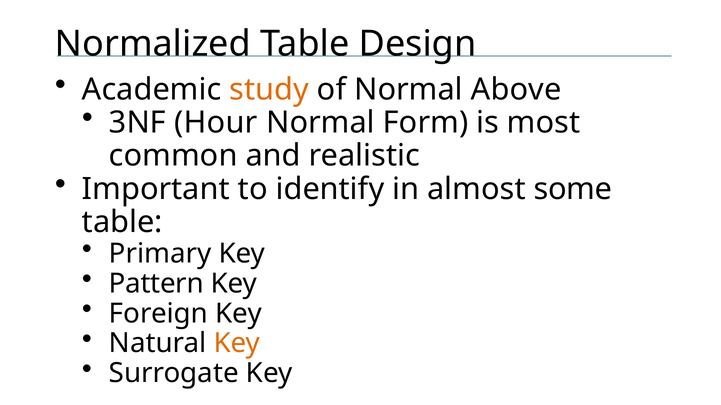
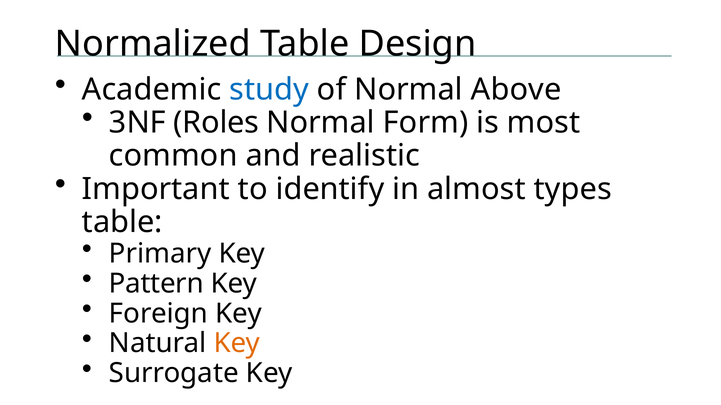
study colour: orange -> blue
Hour: Hour -> Roles
some: some -> types
